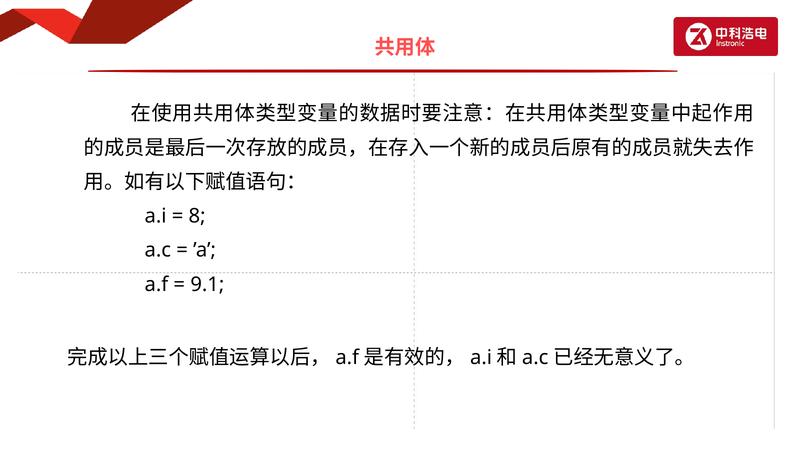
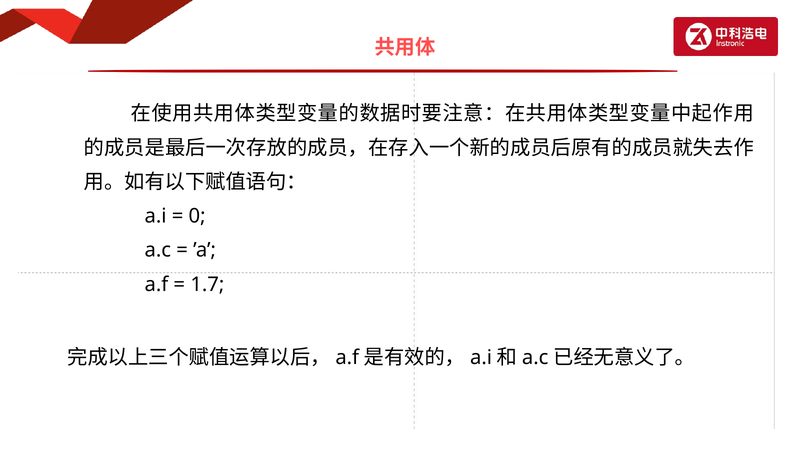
8: 8 -> 0
9.1: 9.1 -> 1.7
